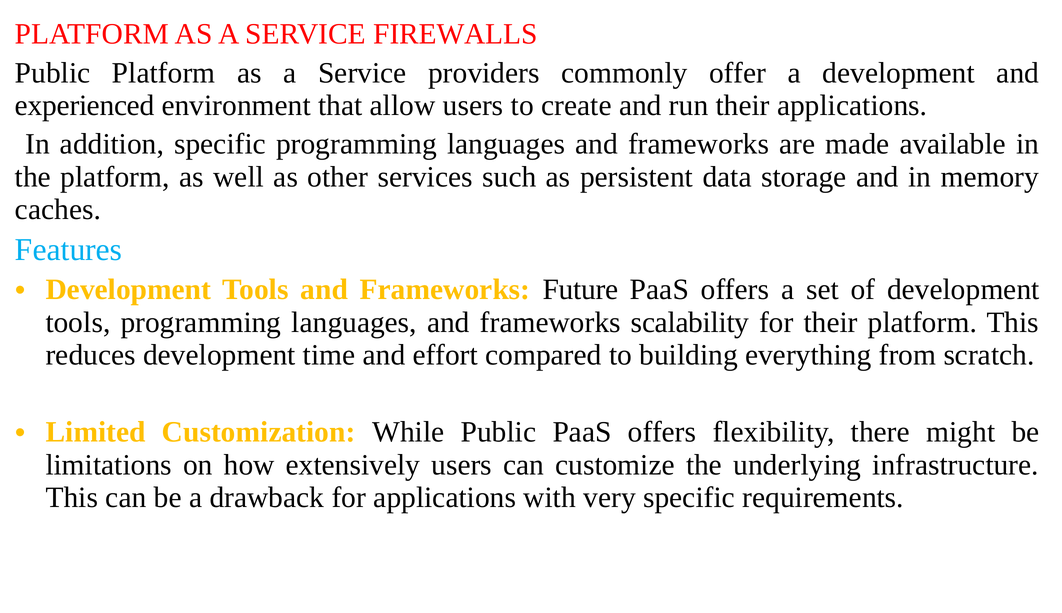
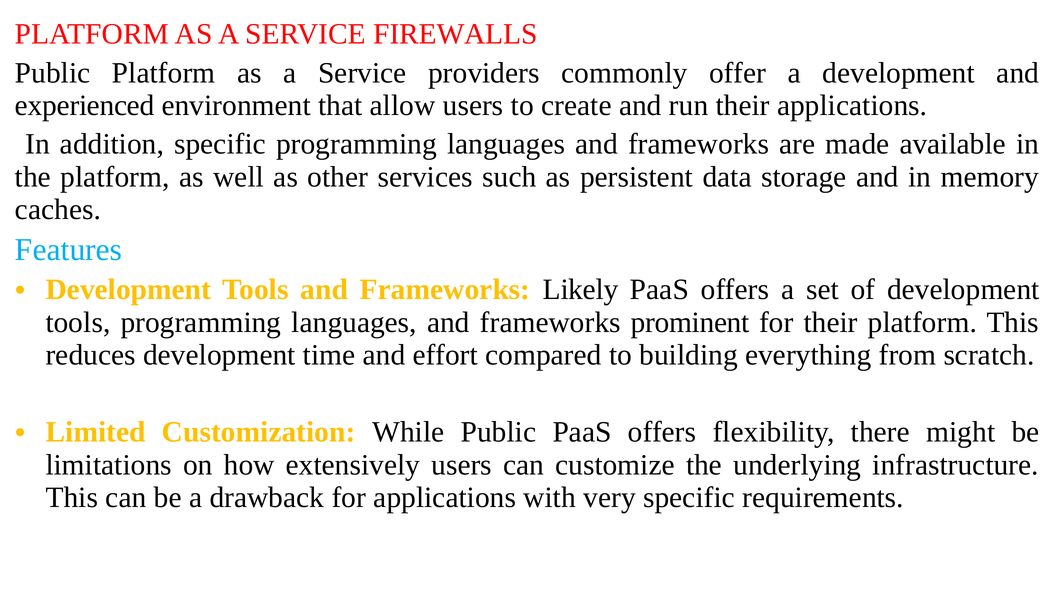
Future: Future -> Likely
scalability: scalability -> prominent
